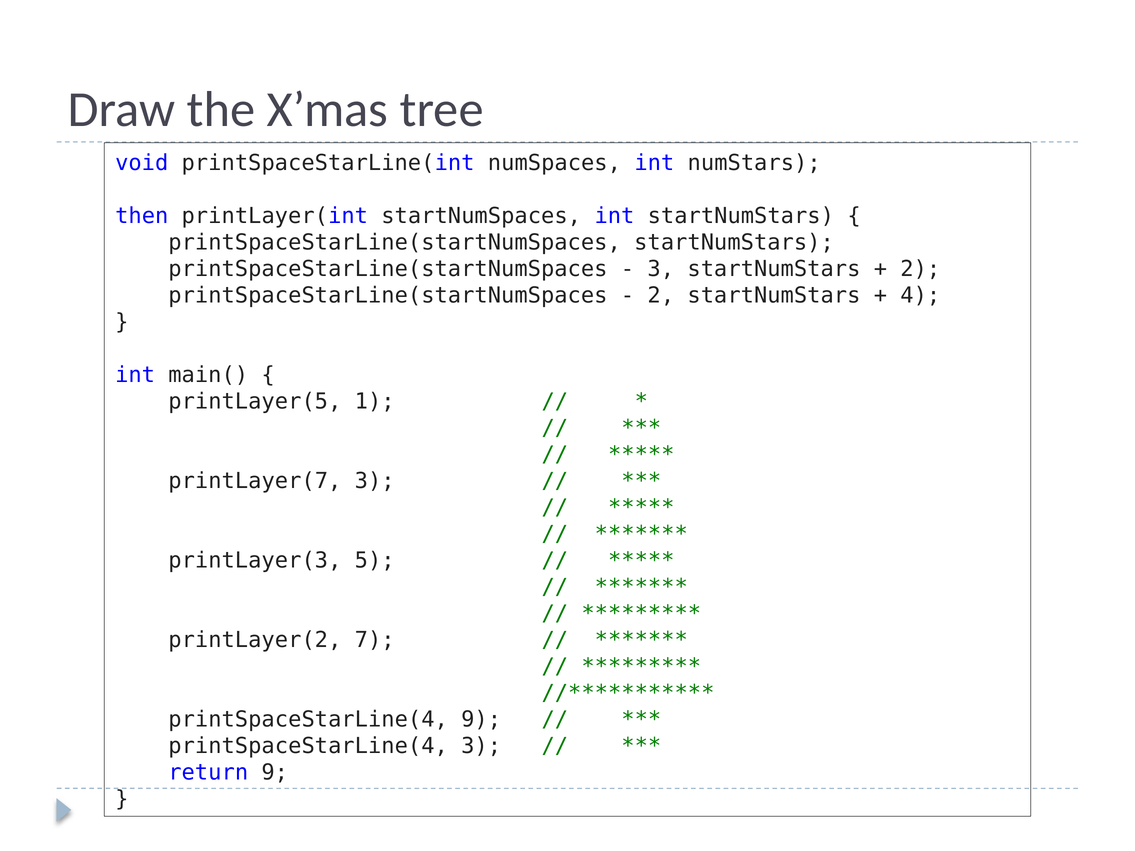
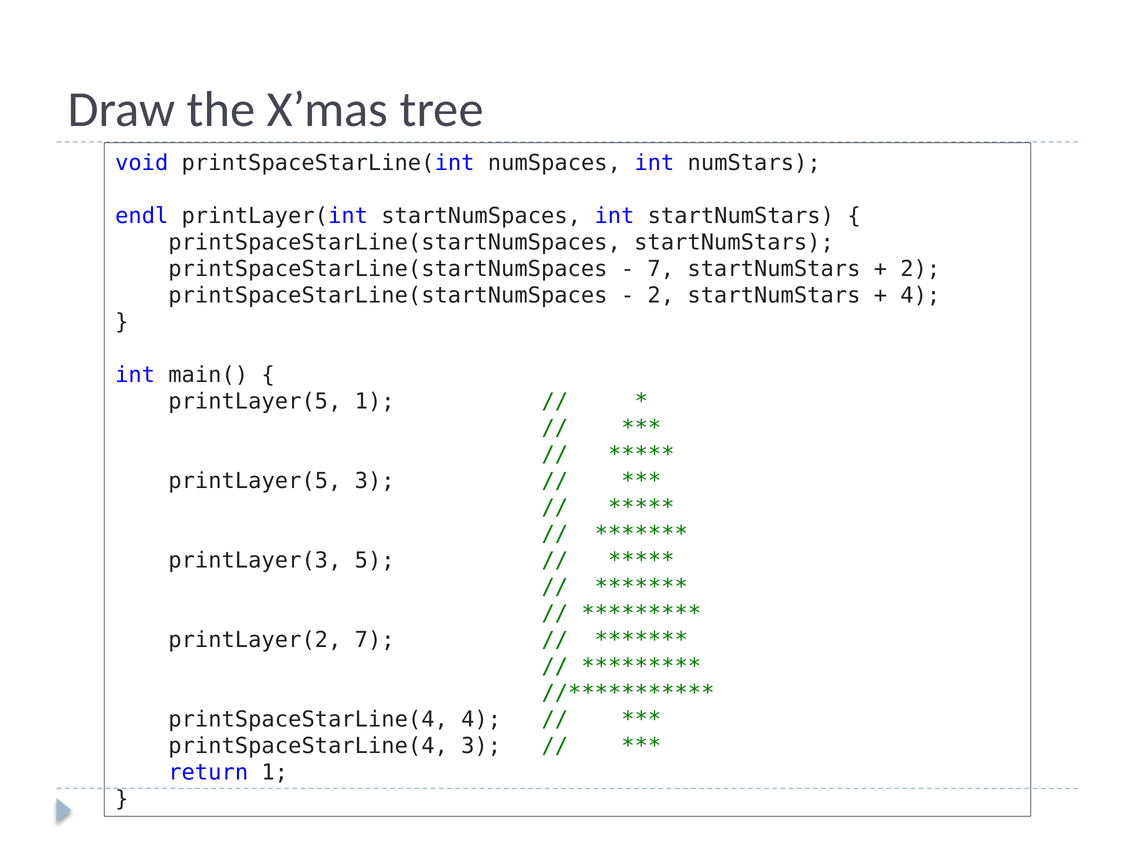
then: then -> endl
3 at (661, 269): 3 -> 7
printLayer(7 at (255, 481): printLayer(7 -> printLayer(5
printSpaceStarLine(4 9: 9 -> 4
return 9: 9 -> 1
